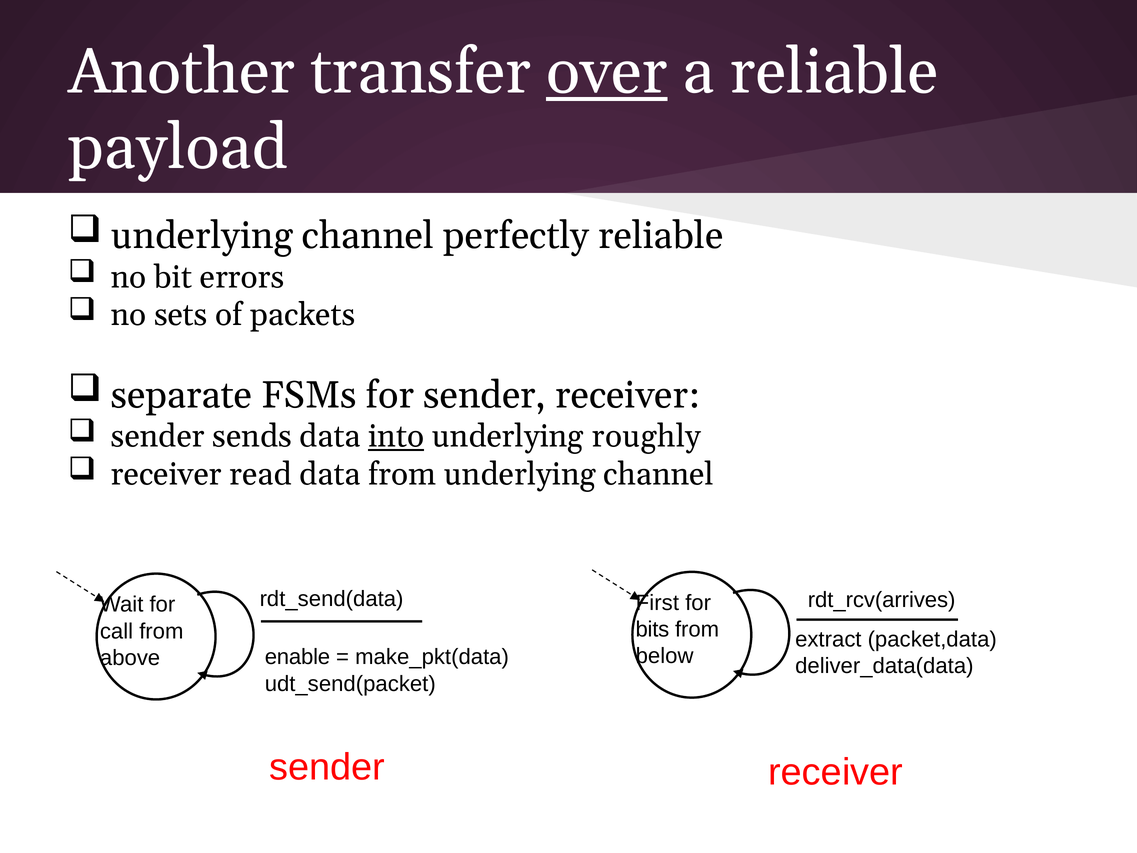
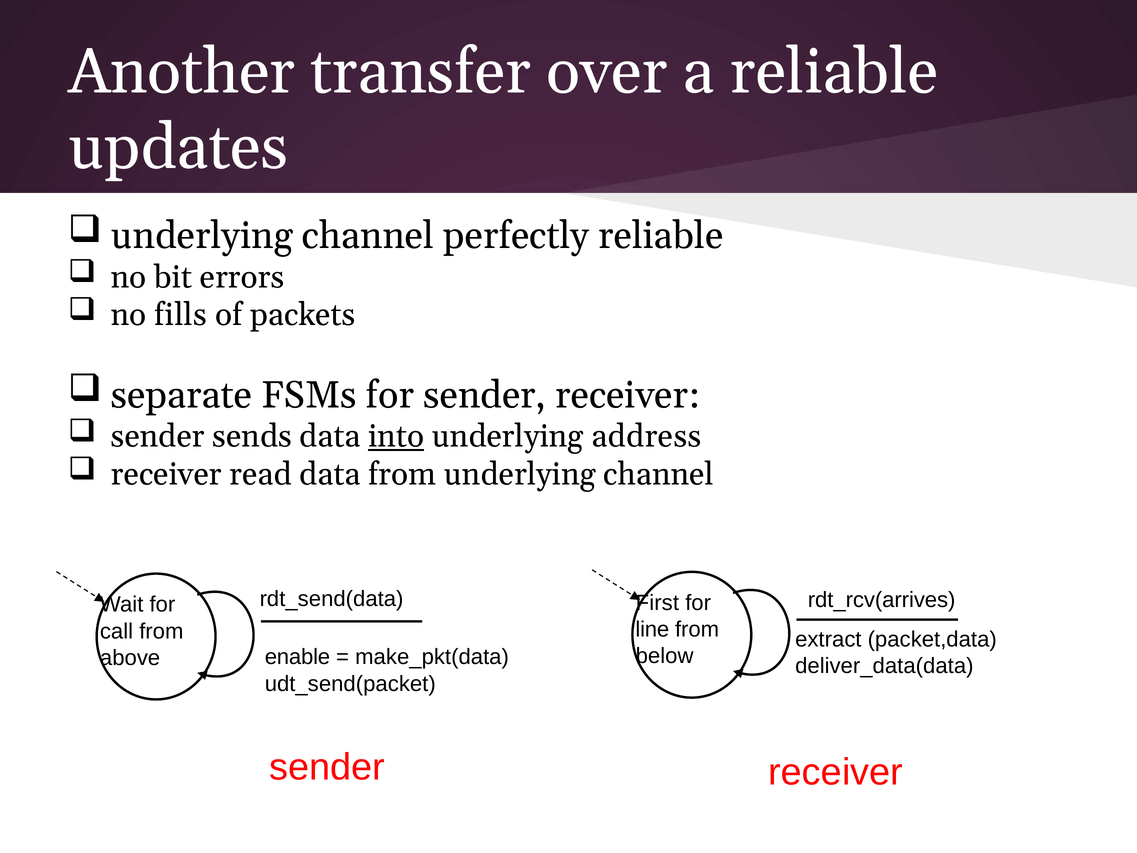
over underline: present -> none
payload: payload -> updates
sets: sets -> fills
roughly: roughly -> address
bits: bits -> line
